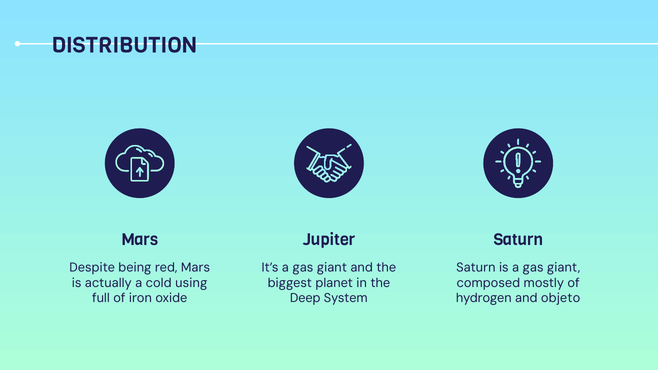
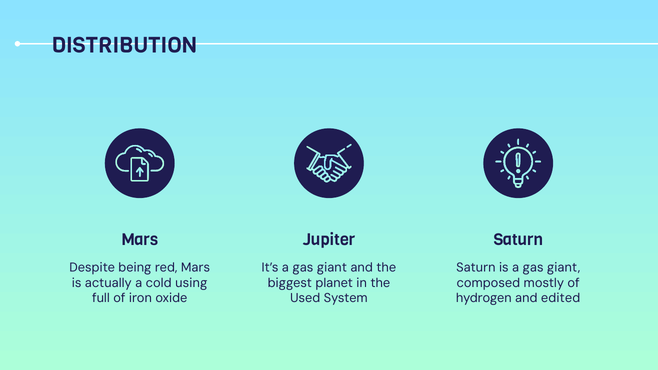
Deep: Deep -> Used
objeto: objeto -> edited
